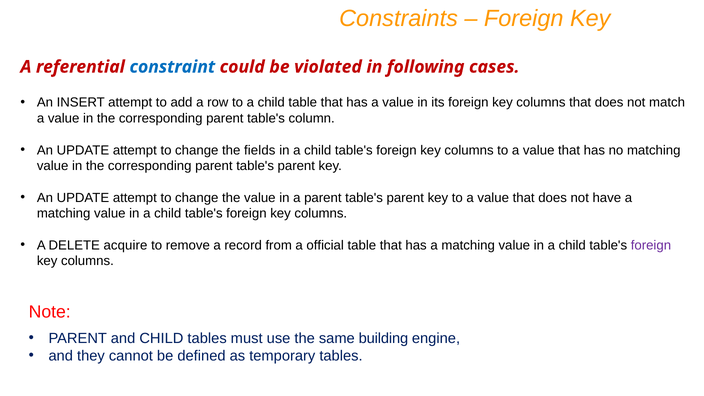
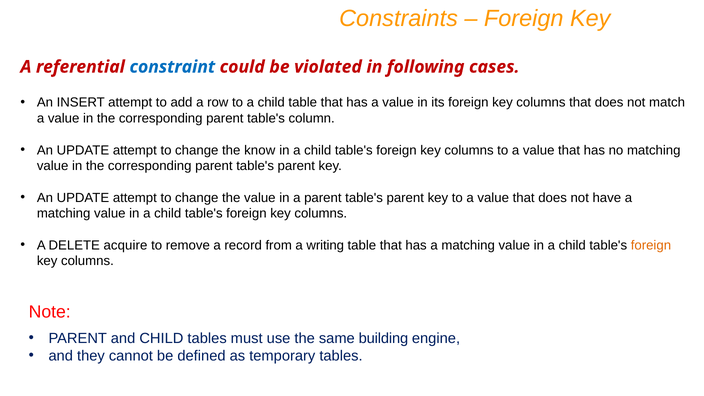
fields: fields -> know
official: official -> writing
foreign at (651, 245) colour: purple -> orange
